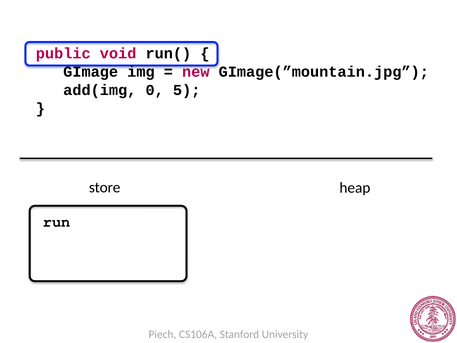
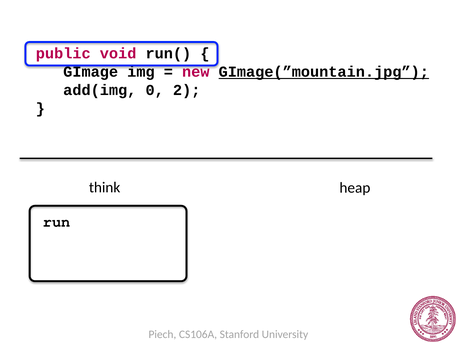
GImage(”mountain.jpg underline: none -> present
5: 5 -> 2
store: store -> think
